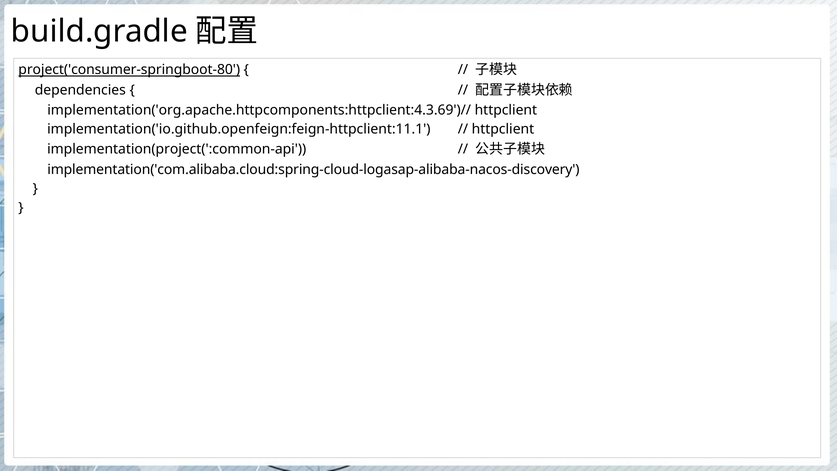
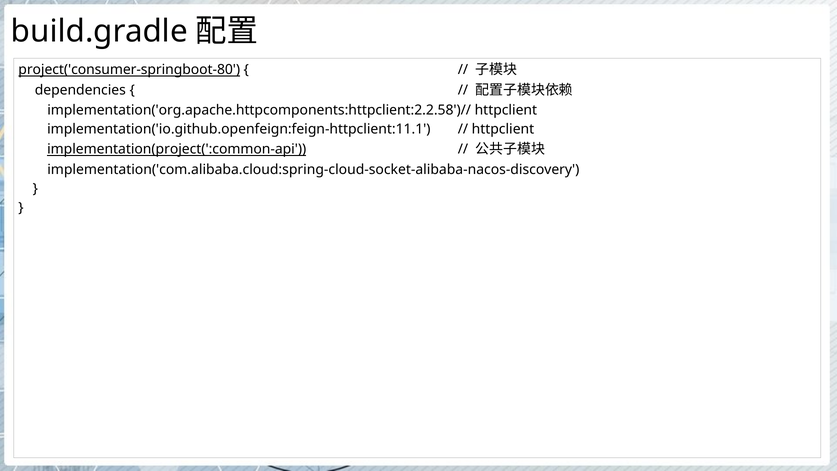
implementation('org.apache.httpcomponents:httpclient:4.3.69')//: implementation('org.apache.httpcomponents:httpclient:4.3.69')// -> implementation('org.apache.httpcomponents:httpclient:2.2.58')//
implementation(project(':common-api underline: none -> present
implementation('com.alibaba.cloud:spring-cloud-logasap-alibaba-nacos-discovery: implementation('com.alibaba.cloud:spring-cloud-logasap-alibaba-nacos-discovery -> implementation('com.alibaba.cloud:spring-cloud-socket-alibaba-nacos-discovery
